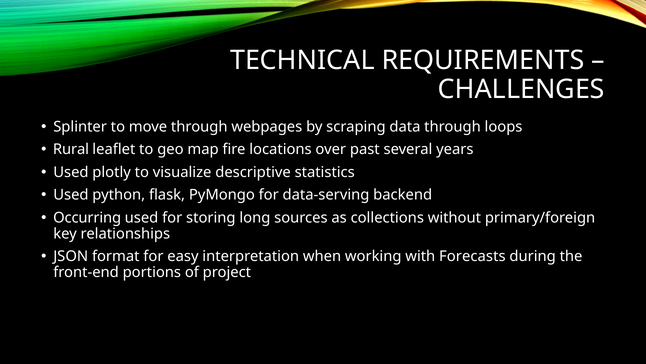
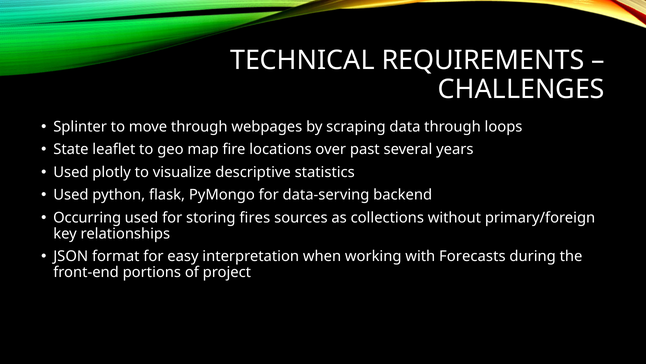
Rural: Rural -> State
long: long -> fires
